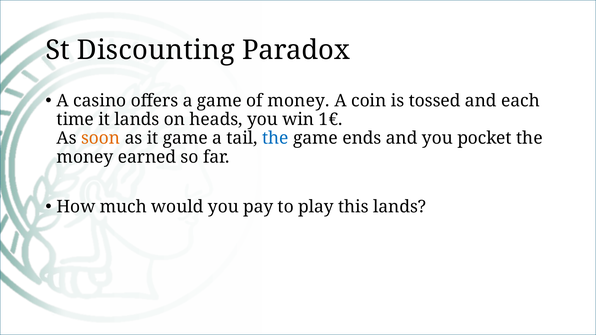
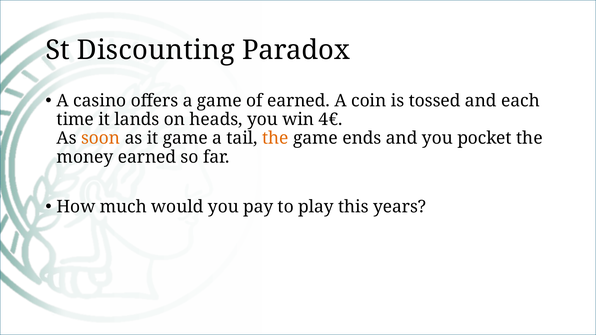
of money: money -> earned
1€: 1€ -> 4€
the at (275, 138) colour: blue -> orange
this lands: lands -> years
